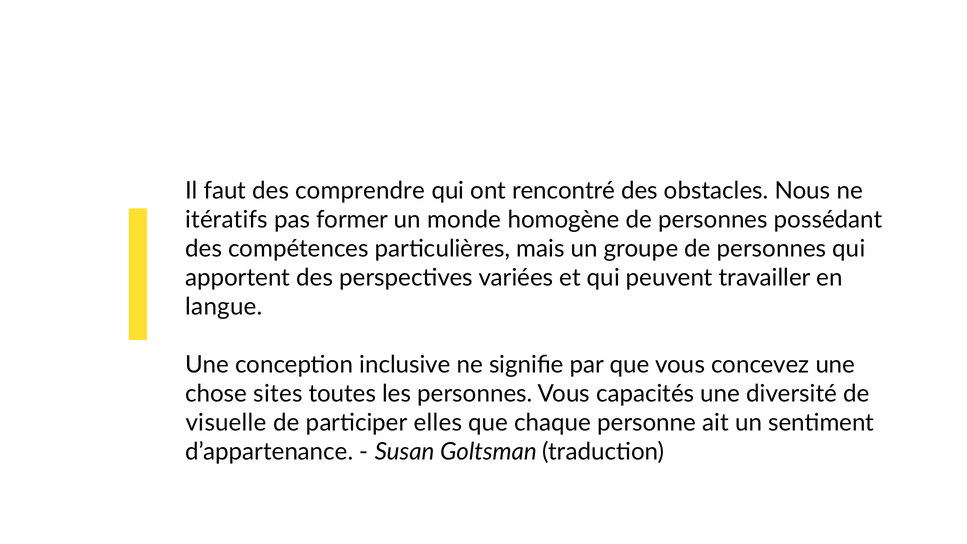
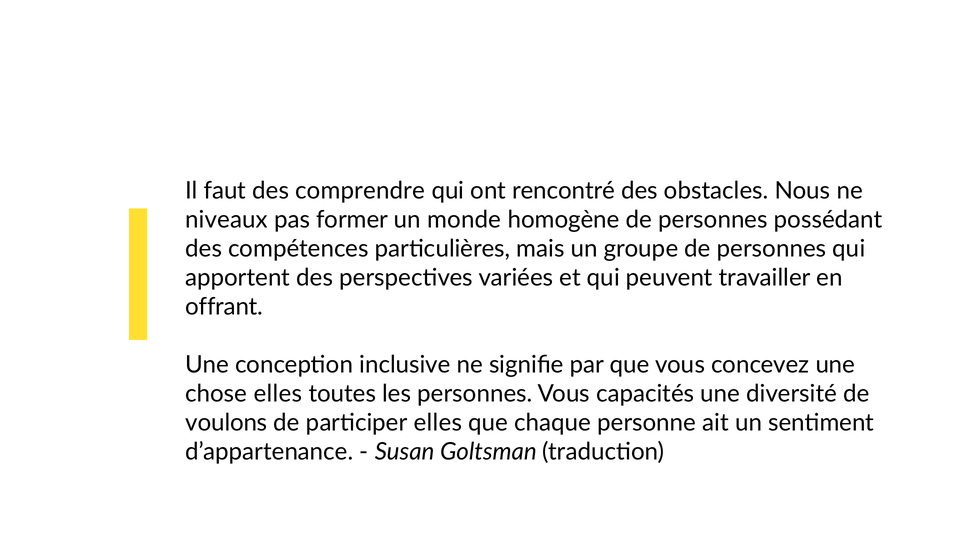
itératifs: itératifs -> niveaux
langue: langue -> offrant
chose sites: sites -> elles
visuelle: visuelle -> voulons
